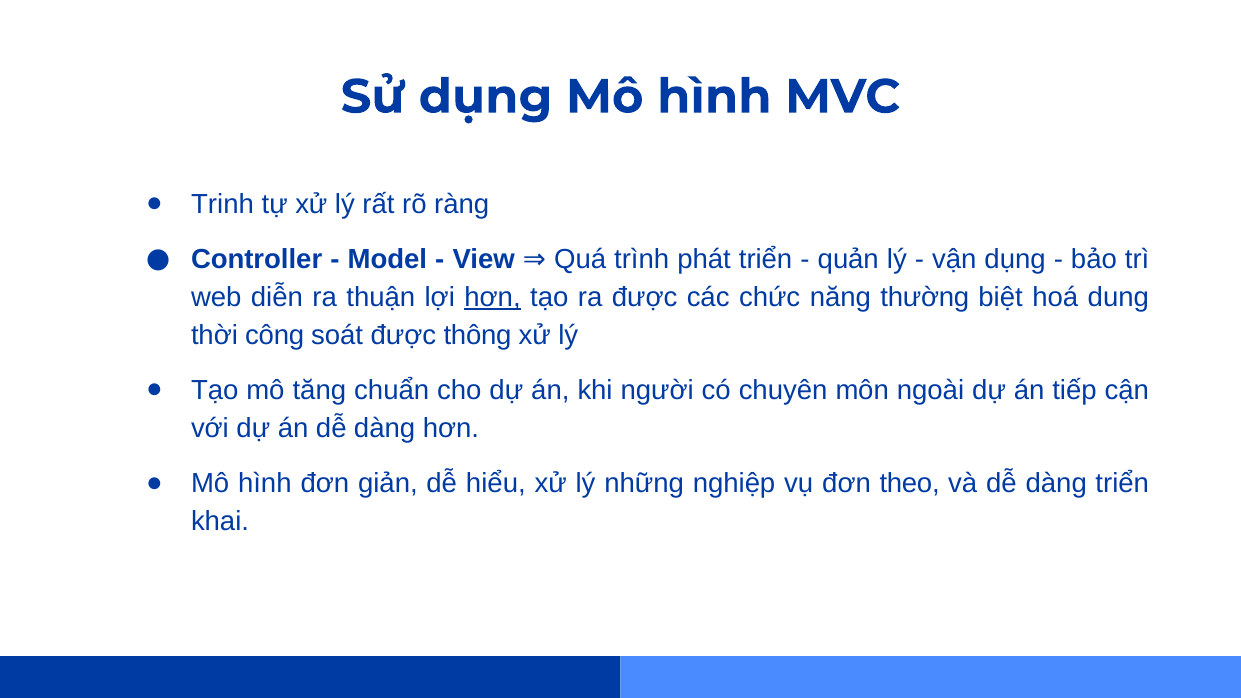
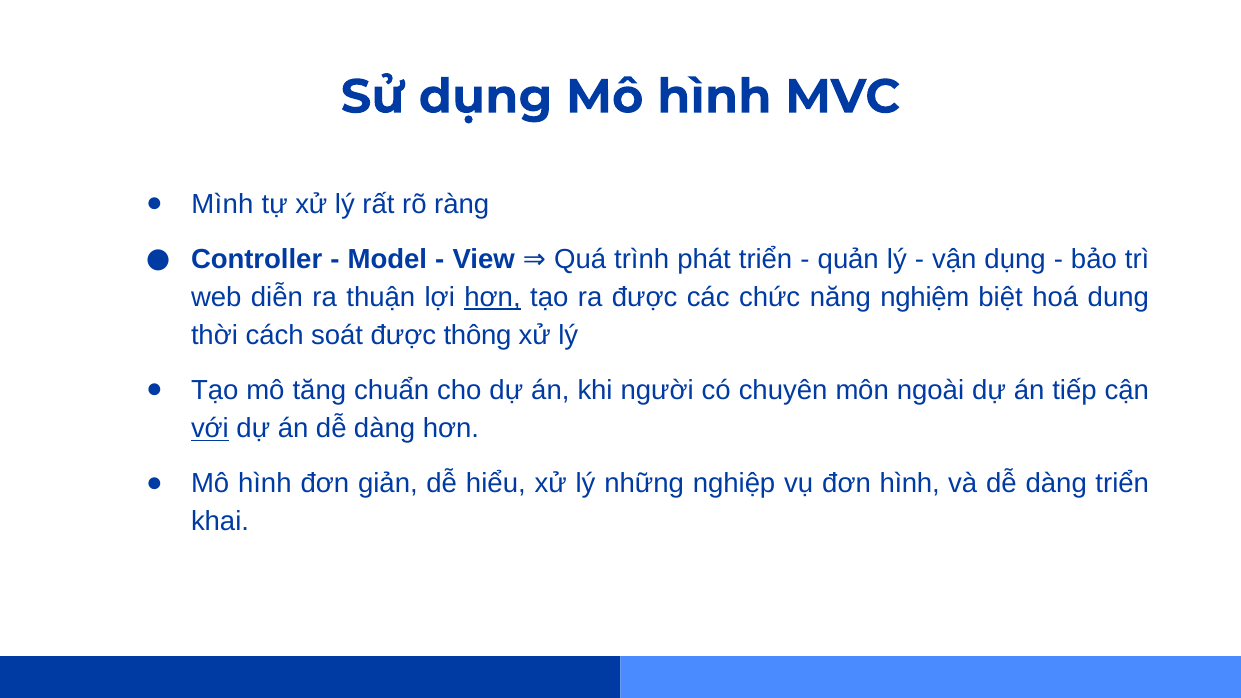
Trinh: Trinh -> Mình
thường: thường -> nghiệm
công: công -> cách
với underline: none -> present
đơn theo: theo -> hình
